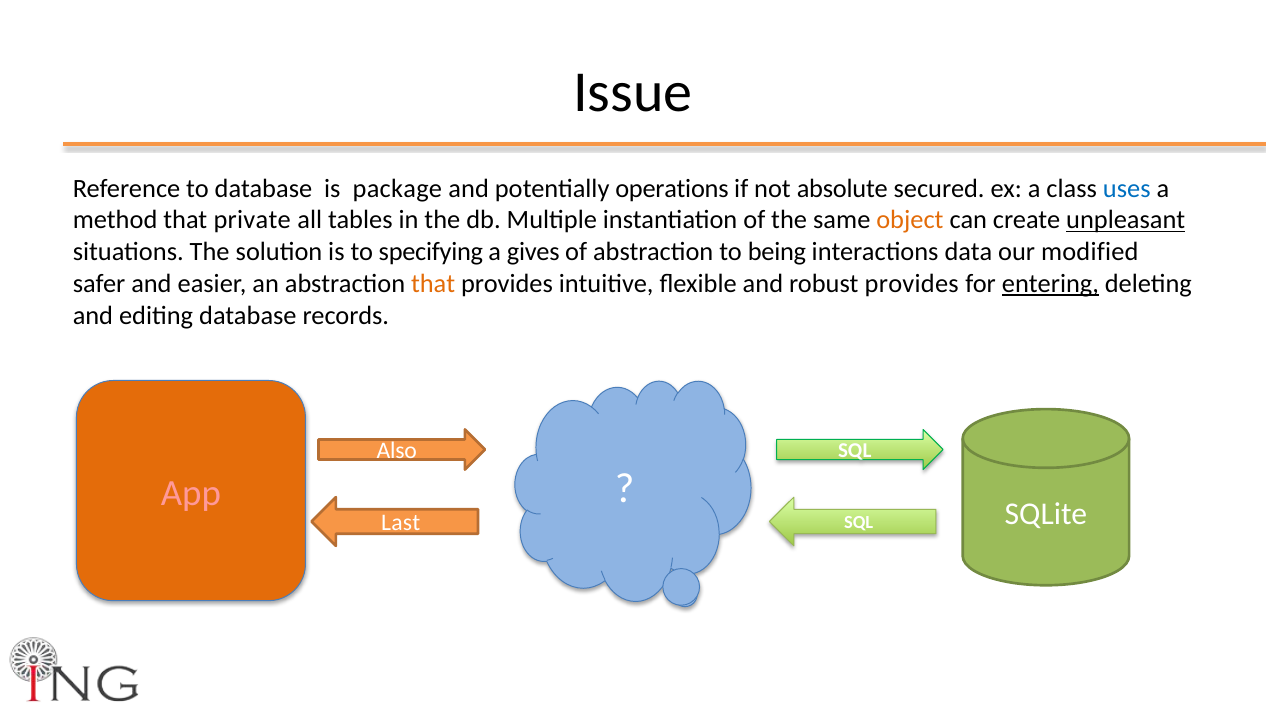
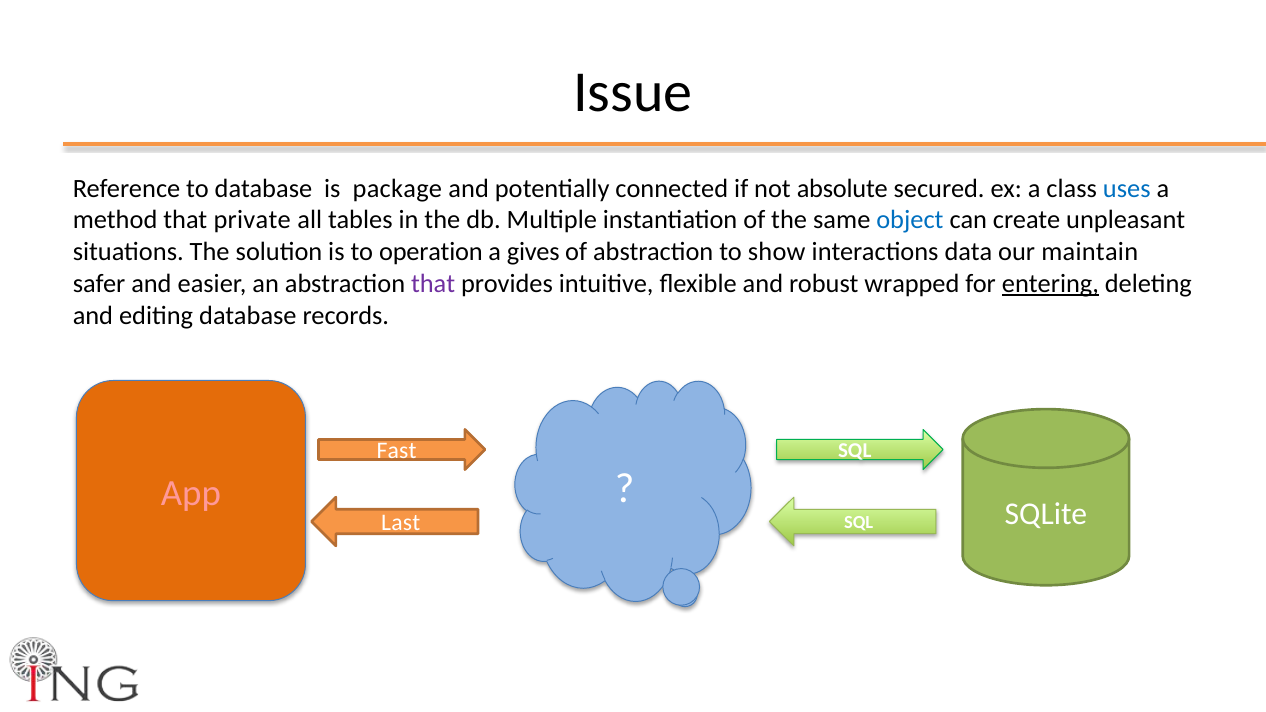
operations: operations -> connected
object colour: orange -> blue
unpleasant underline: present -> none
specifying: specifying -> operation
being: being -> show
modified: modified -> maintain
that at (433, 284) colour: orange -> purple
robust provides: provides -> wrapped
Also: Also -> Fast
